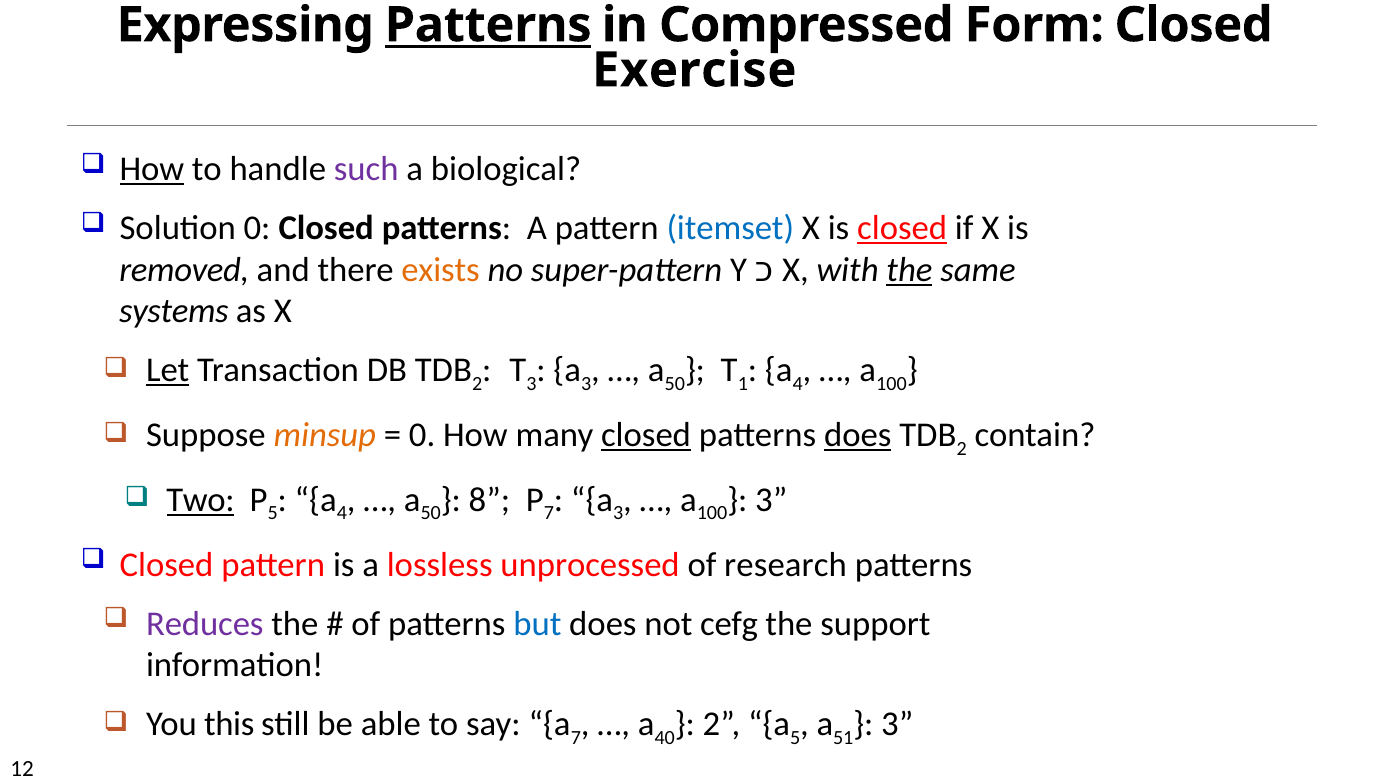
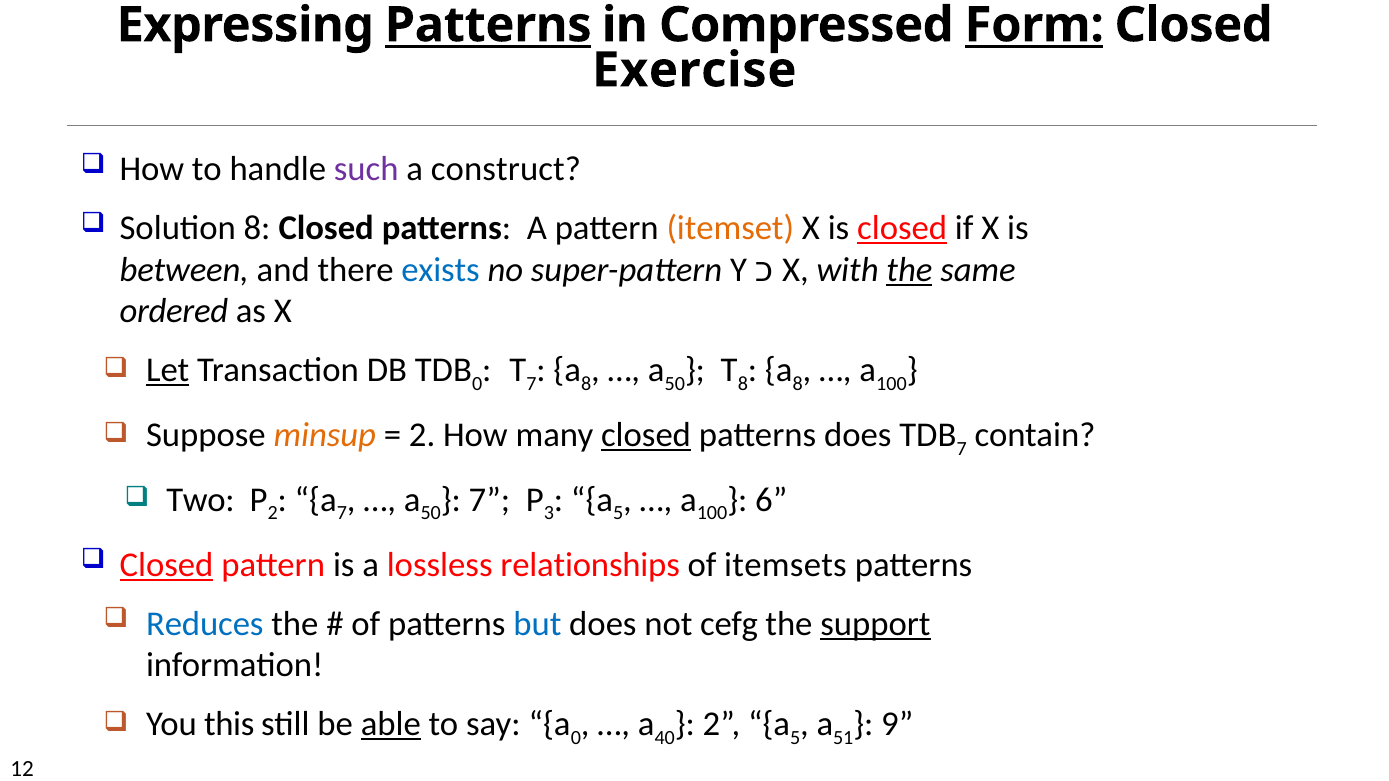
Form underline: none -> present
How at (152, 169) underline: present -> none
biological: biological -> construct
Solution 0: 0 -> 8
itemset colour: blue -> orange
removed: removed -> between
exists colour: orange -> blue
systems: systems -> ordered
2 at (477, 384): 2 -> 0
3 at (531, 384): 3 -> 7
3 at (586, 384): 3 -> 8
1 at (743, 384): 1 -> 8
4 at (798, 384): 4 -> 8
0 at (422, 435): 0 -> 2
does at (858, 435) underline: present -> none
2 at (962, 449): 2 -> 7
Two underline: present -> none
5 at (273, 514): 5 -> 2
4 at (342, 514): 4 -> 7
8 at (489, 500): 8 -> 7
7 at (549, 514): 7 -> 3
3 at (618, 514): 3 -> 5
3 at (771, 500): 3 -> 6
Closed at (167, 565) underline: none -> present
unprocessed: unprocessed -> relationships
research: research -> itemsets
Reduces colour: purple -> blue
support underline: none -> present
able underline: none -> present
a 7: 7 -> 0
3 at (897, 725): 3 -> 9
